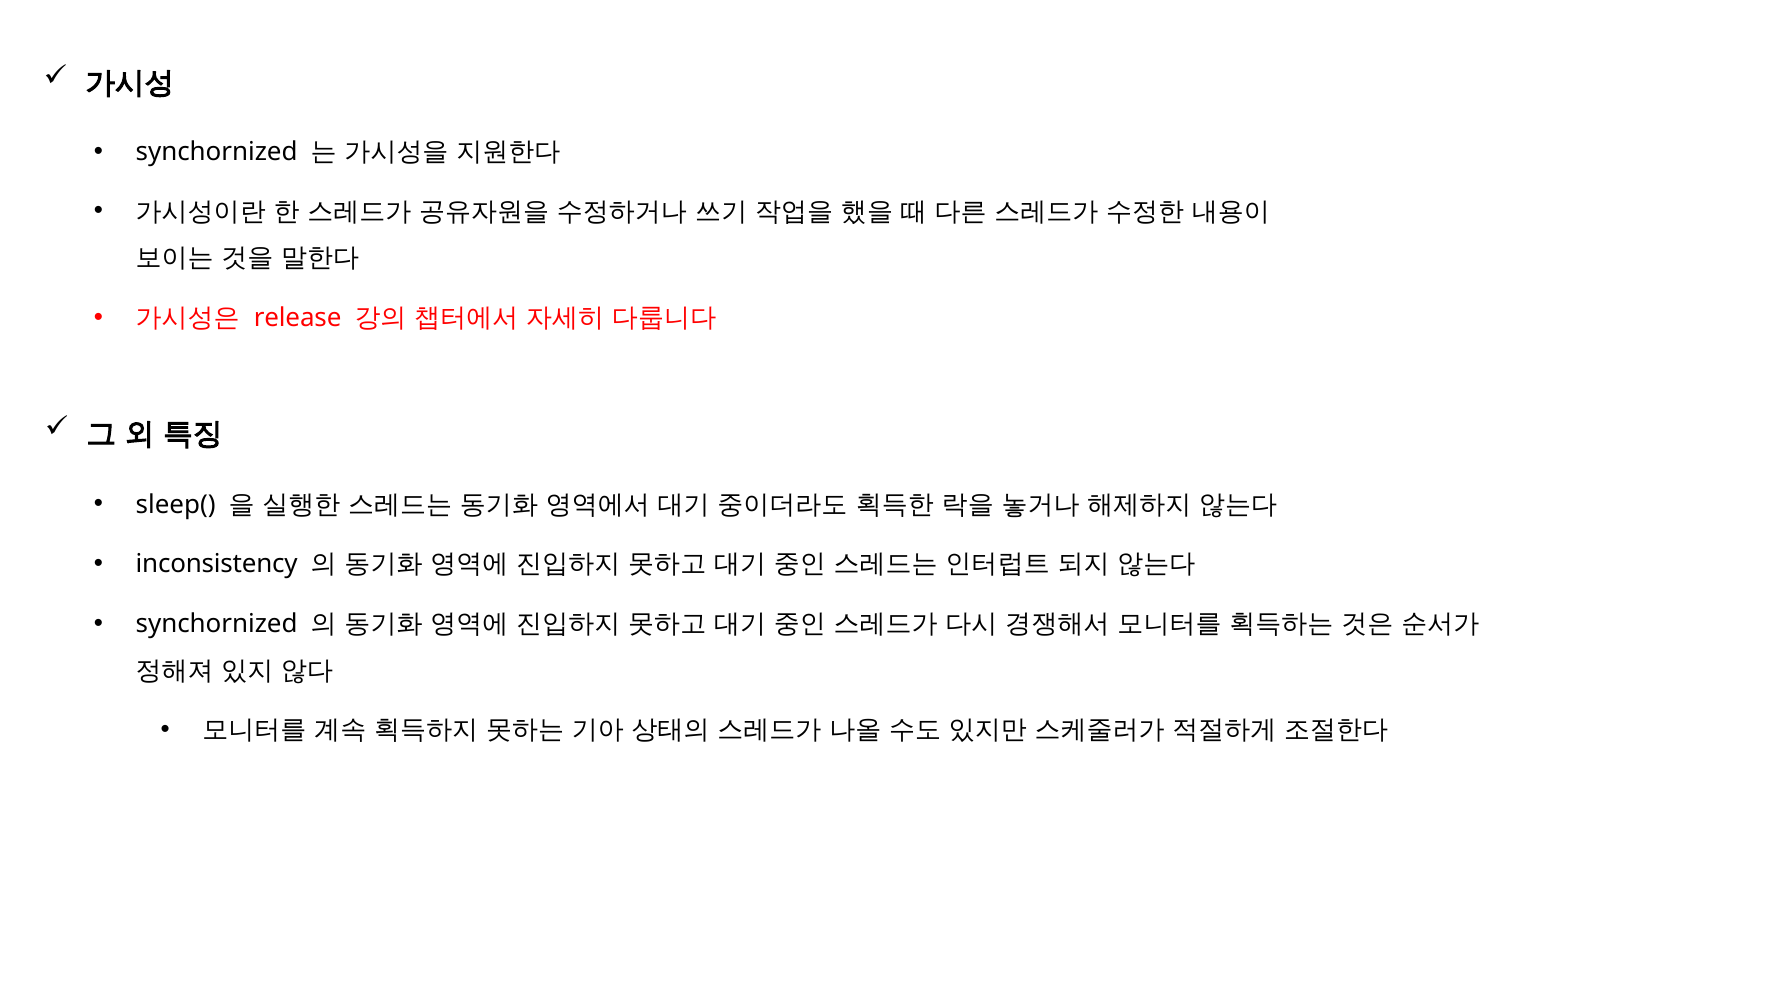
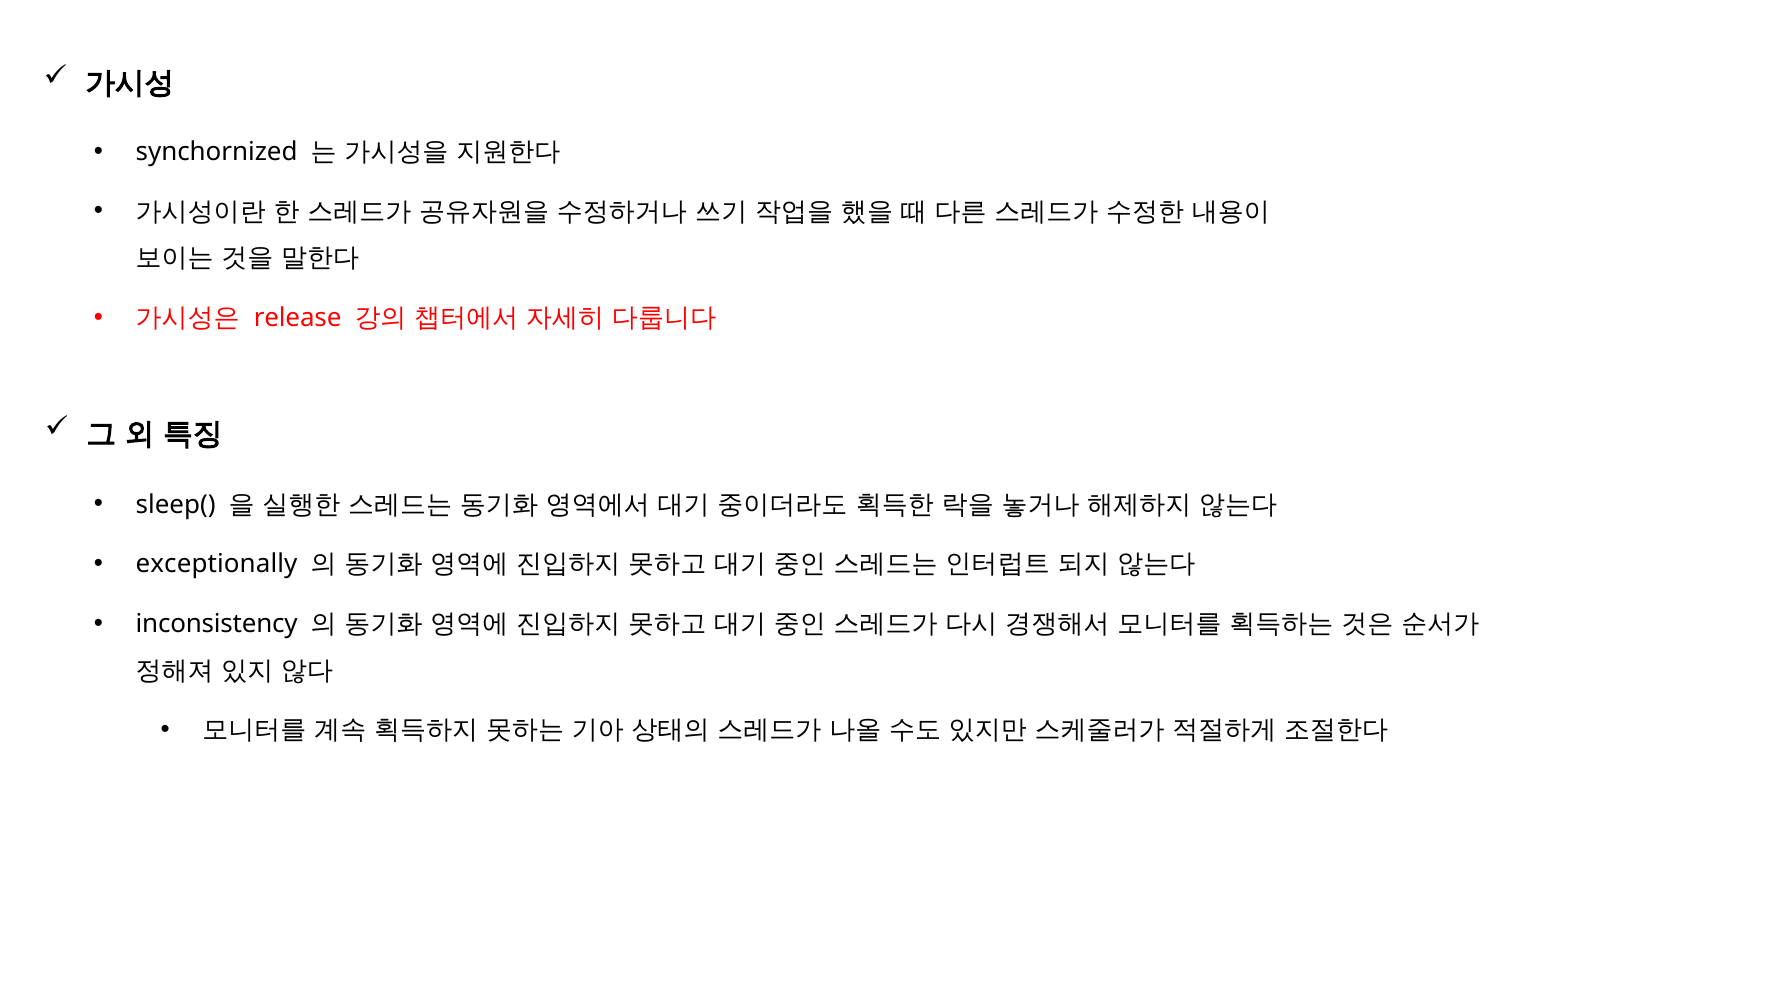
inconsistency: inconsistency -> exceptionally
synchornized at (217, 624): synchornized -> inconsistency
